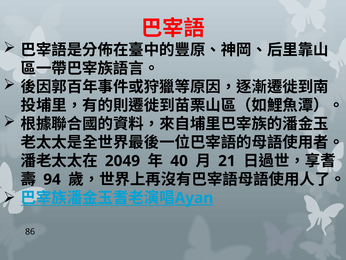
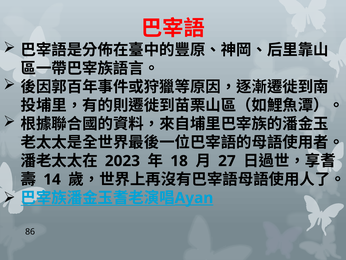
2049: 2049 -> 2023
40: 40 -> 18
21: 21 -> 27
94: 94 -> 14
